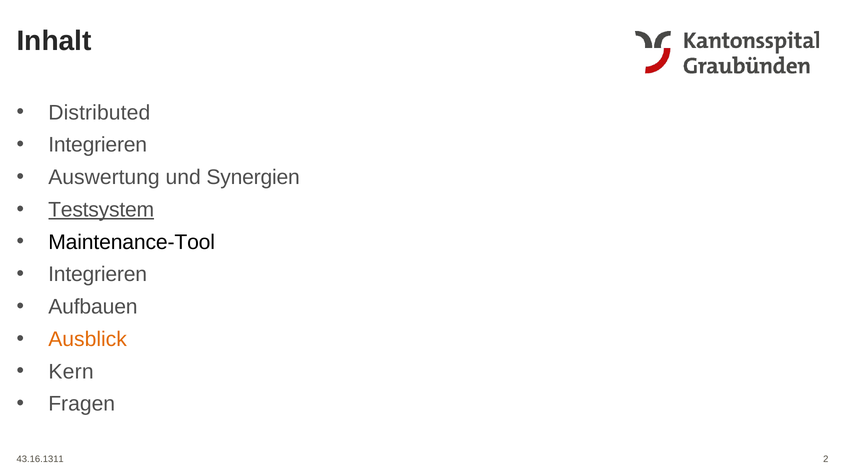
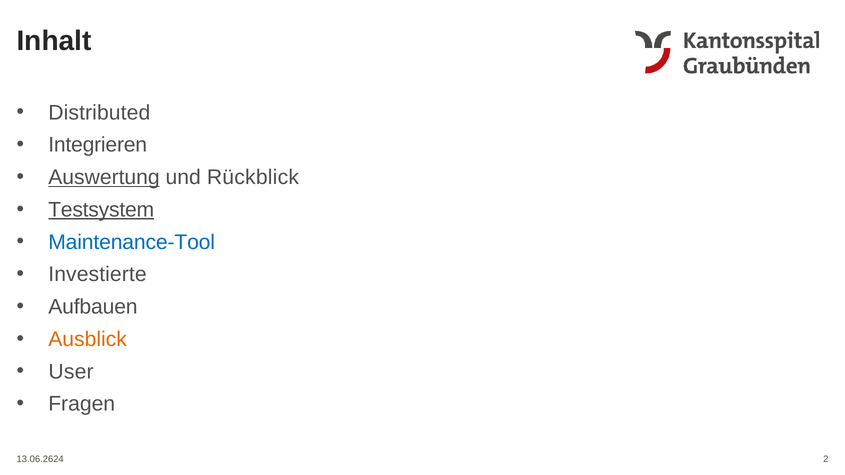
Auswertung underline: none -> present
Synergien: Synergien -> Rückblick
Maintenance-Tool colour: black -> blue
Integrieren at (98, 275): Integrieren -> Investierte
Kern: Kern -> User
43.16.1311: 43.16.1311 -> 13.06.2624
